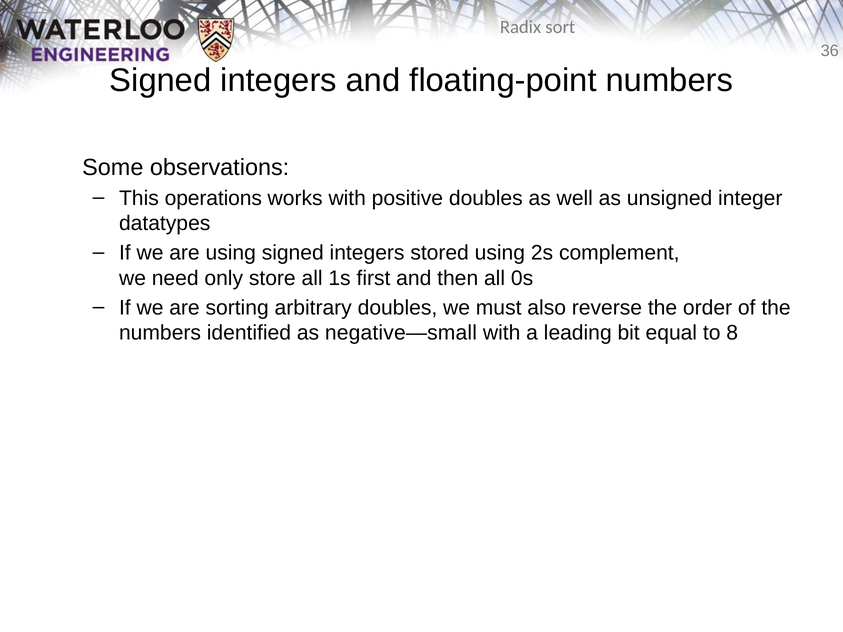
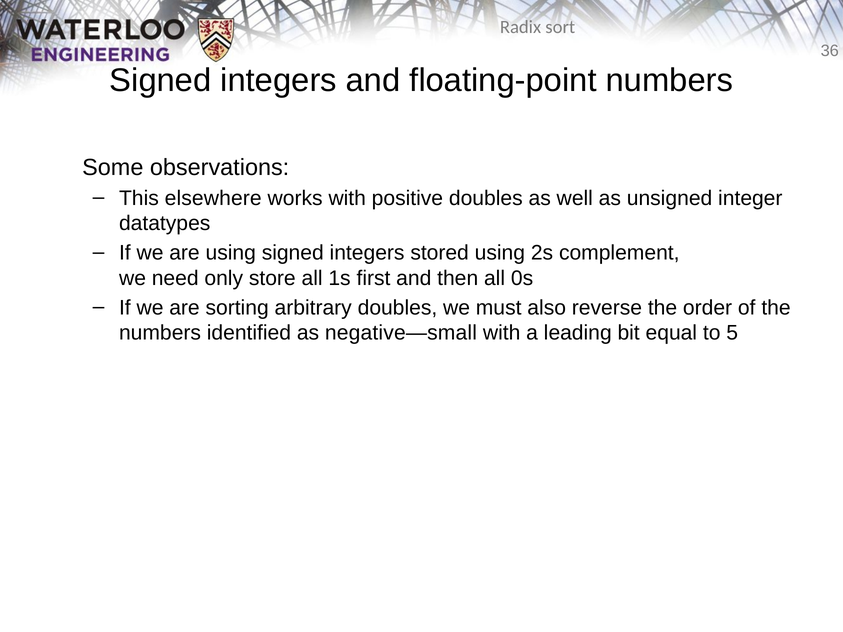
operations: operations -> elsewhere
8: 8 -> 5
